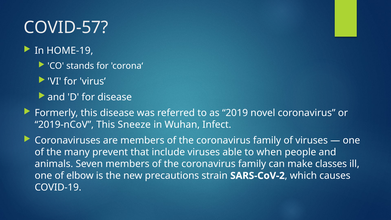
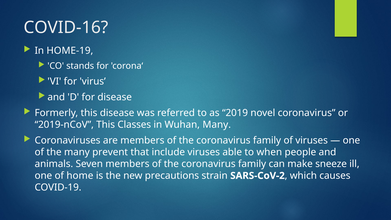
COVID-57: COVID-57 -> COVID-16
Sneeze: Sneeze -> Classes
Wuhan Infect: Infect -> Many
classes: classes -> sneeze
elbow: elbow -> home
